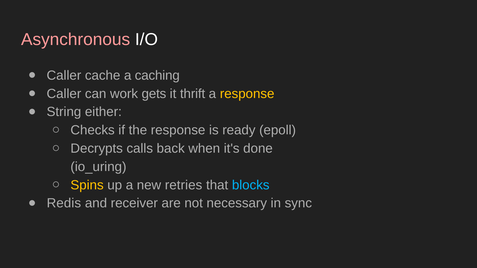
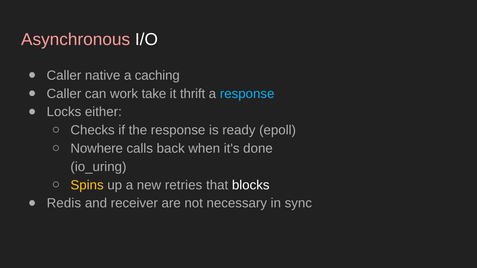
cache: cache -> native
gets: gets -> take
response at (247, 94) colour: yellow -> light blue
String: String -> Locks
Decrypts: Decrypts -> Nowhere
blocks colour: light blue -> white
